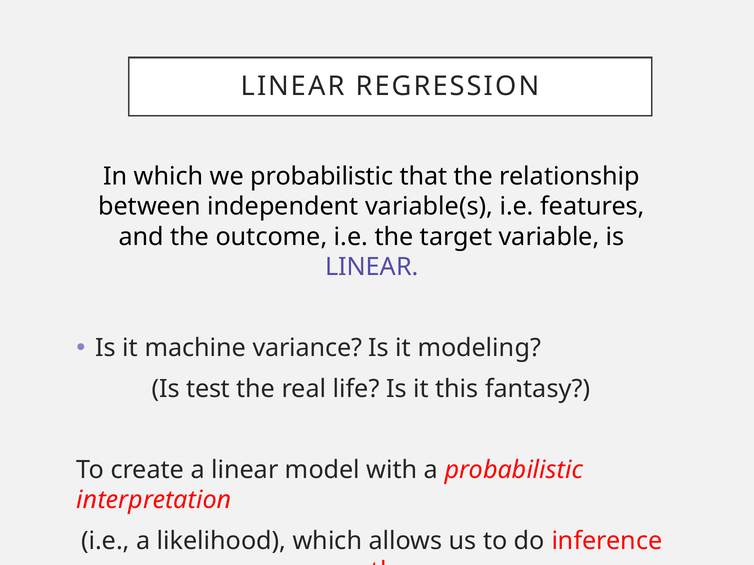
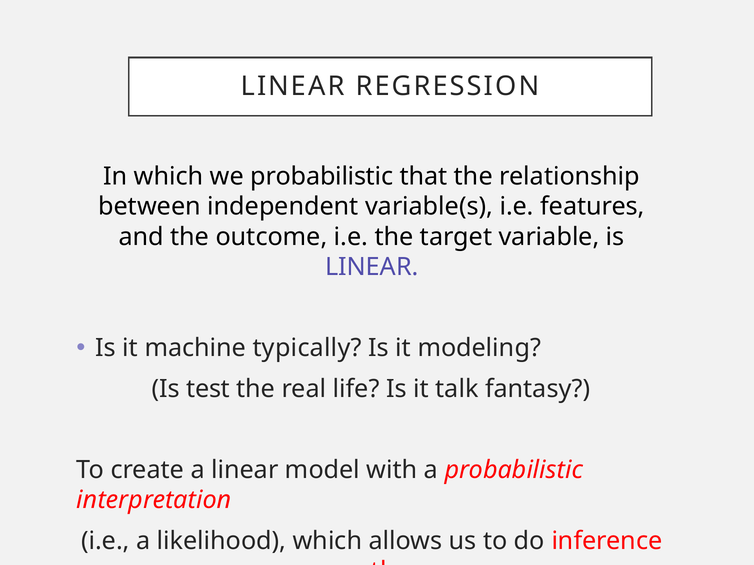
variance: variance -> typically
this: this -> talk
